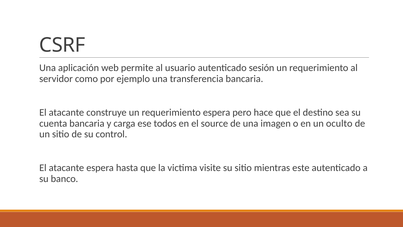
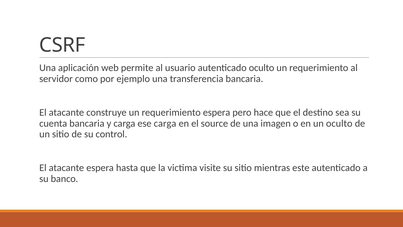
autenticado sesión: sesión -> oculto
ese todos: todos -> carga
